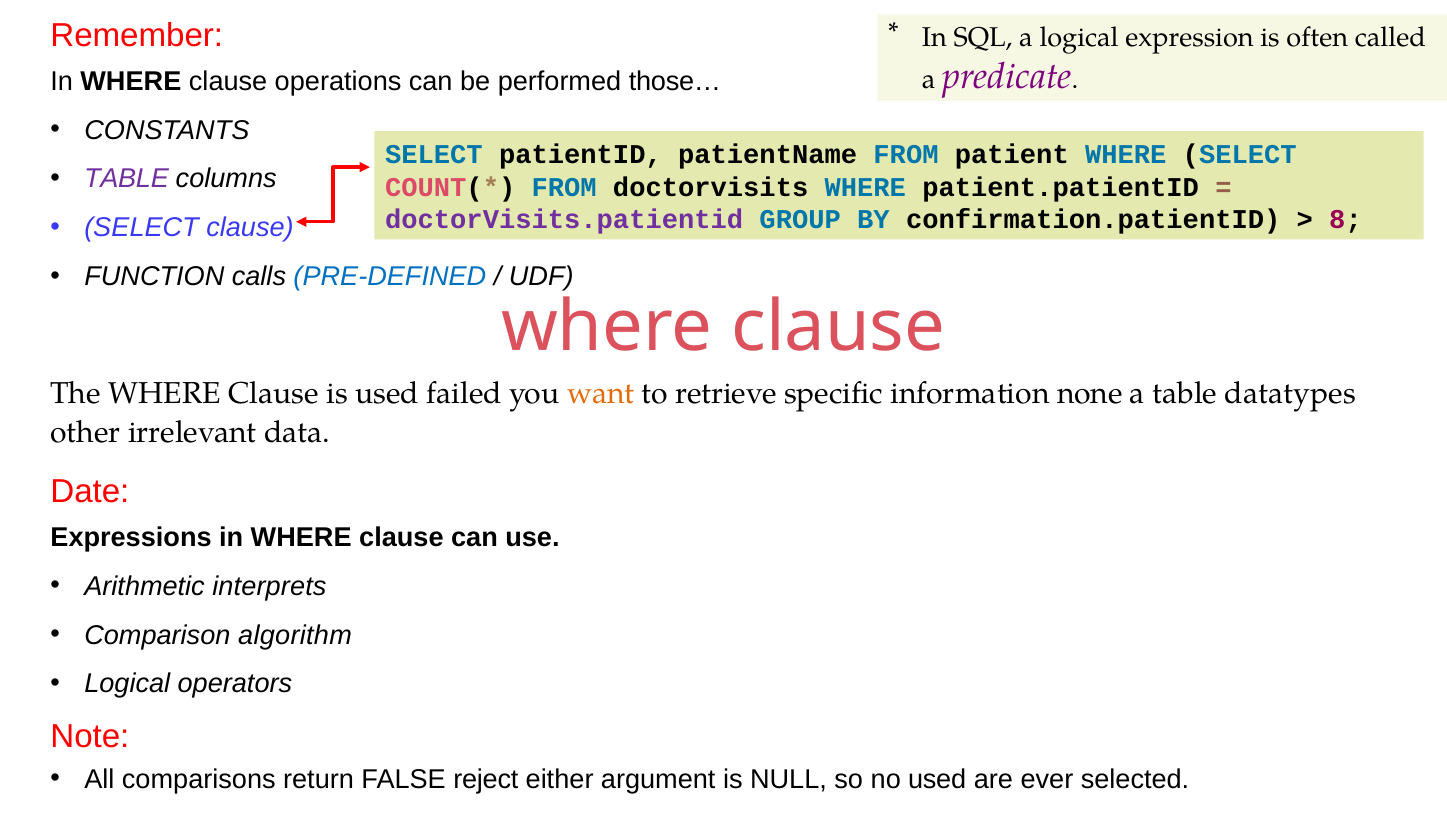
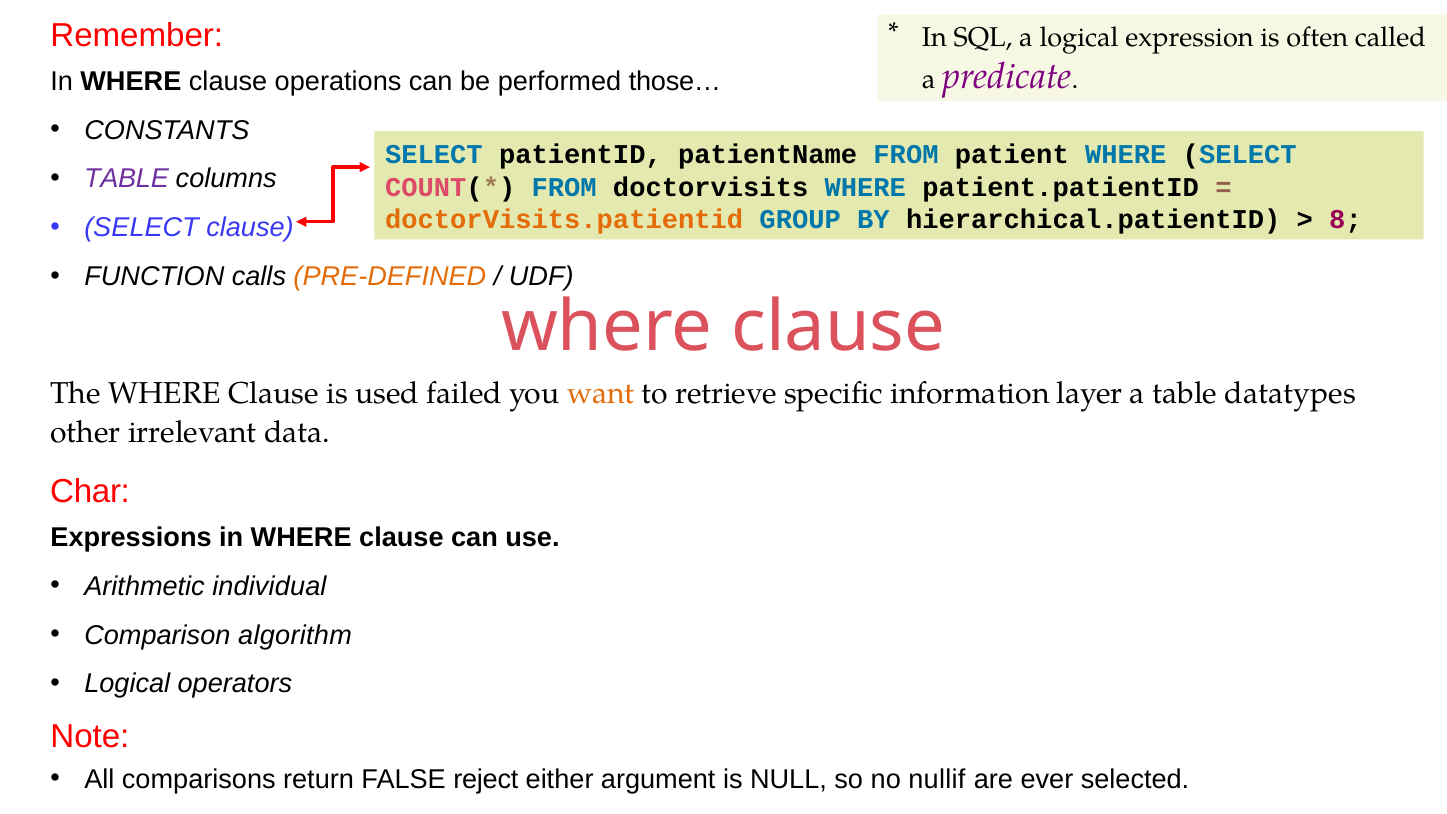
doctorVisits.patientid colour: purple -> orange
confirmation.patientID: confirmation.patientID -> hierarchical.patientID
PRE-DEFINED colour: blue -> orange
none: none -> layer
Date: Date -> Char
interprets: interprets -> individual
no used: used -> nullif
